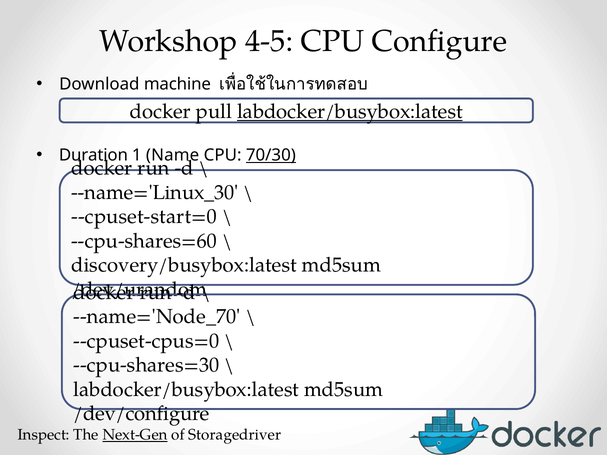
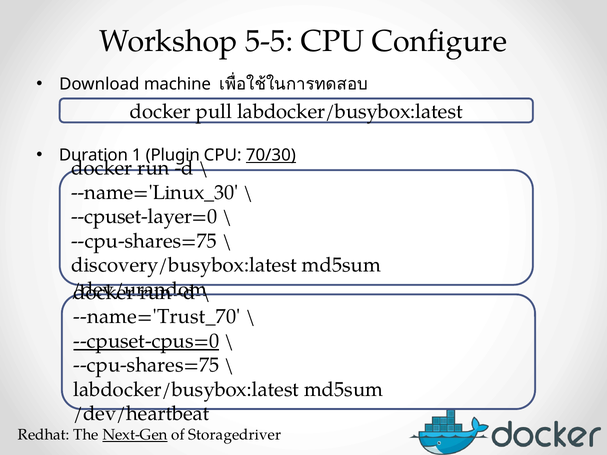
4-5: 4-5 -> 5-5
labdocker/busybox:latest at (350, 112) underline: present -> none
Name: Name -> Plugin
--cpuset-start=0: --cpuset-start=0 -> --cpuset-layer=0
--cpu-shares=60 at (144, 241): --cpu-shares=60 -> --cpu-shares=75
--name='Node_70: --name='Node_70 -> --name='Trust_70
--cpuset-cpus=0 underline: none -> present
--cpu-shares=30 at (146, 365): --cpu-shares=30 -> --cpu-shares=75
/dev/configure: /dev/configure -> /dev/heartbeat
Inspect: Inspect -> Redhat
